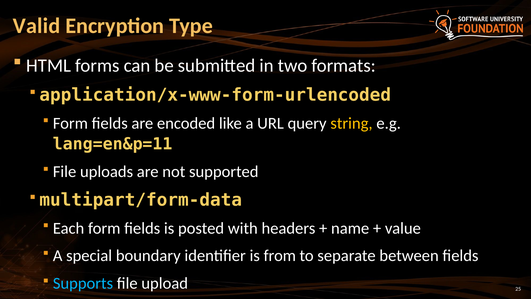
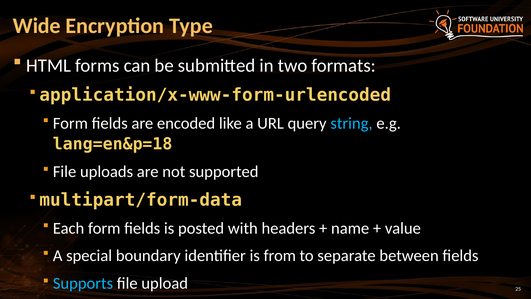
Valid: Valid -> Wide
string colour: yellow -> light blue
lang=en&p=11: lang=en&p=11 -> lang=en&p=18
